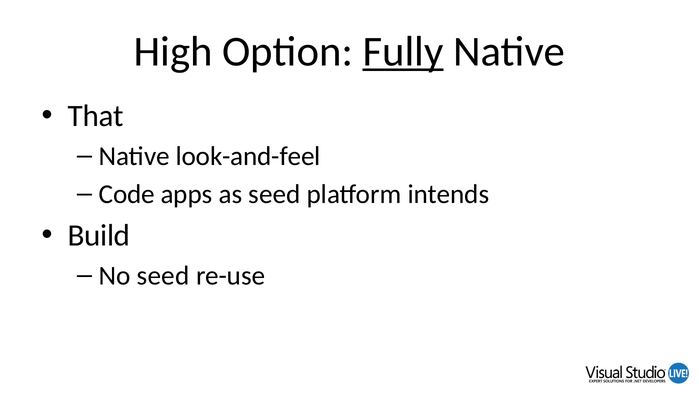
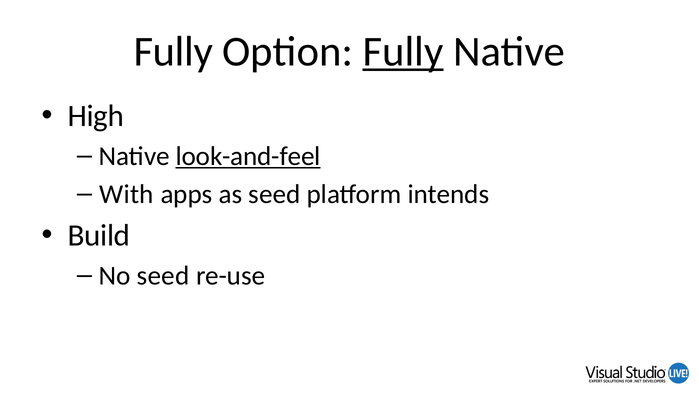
High at (173, 51): High -> Fully
That: That -> High
look-and-feel underline: none -> present
Code: Code -> With
